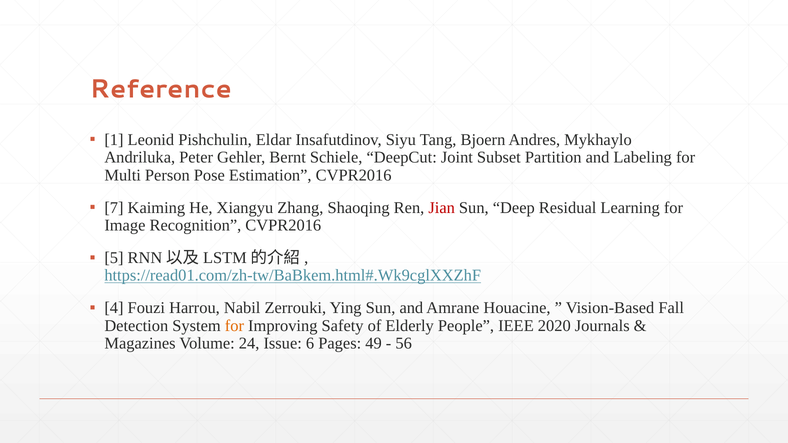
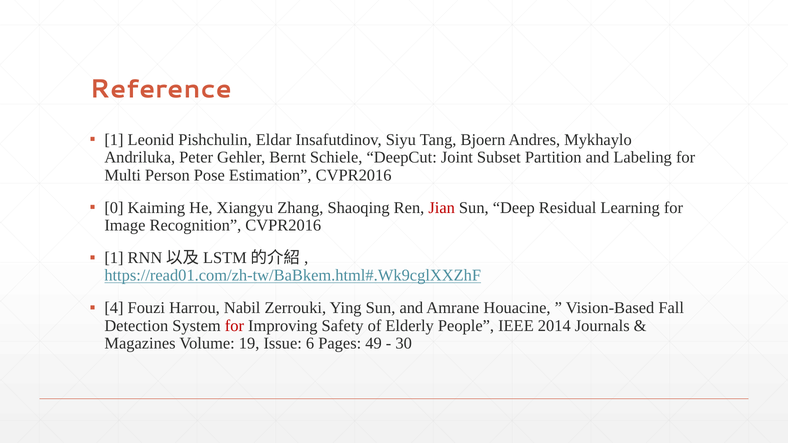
7: 7 -> 0
5 at (114, 258): 5 -> 1
for at (234, 326) colour: orange -> red
2020: 2020 -> 2014
24: 24 -> 19
56: 56 -> 30
